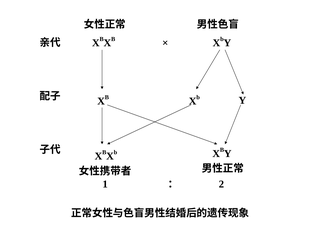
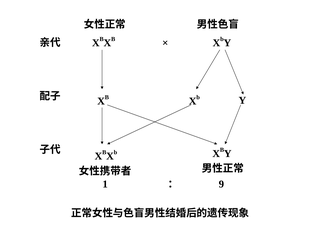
2: 2 -> 9
